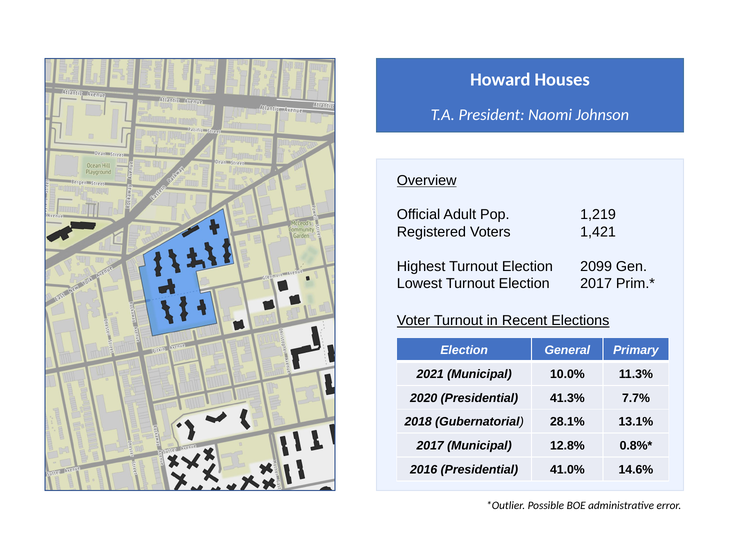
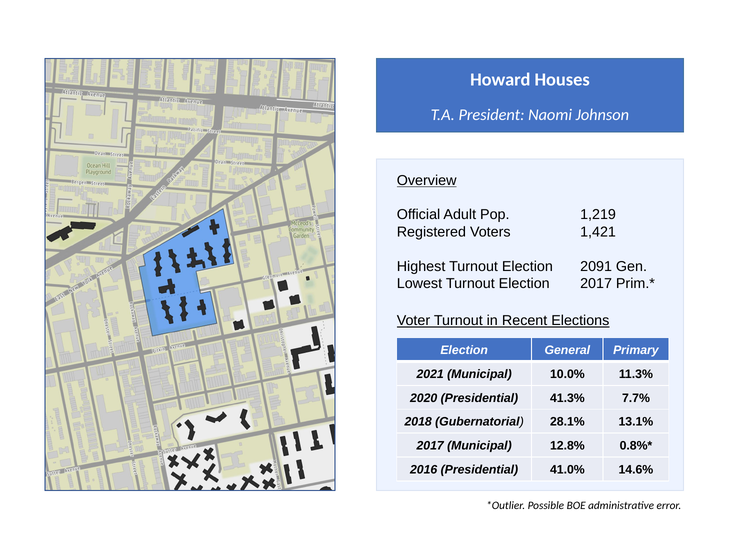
2099: 2099 -> 2091
